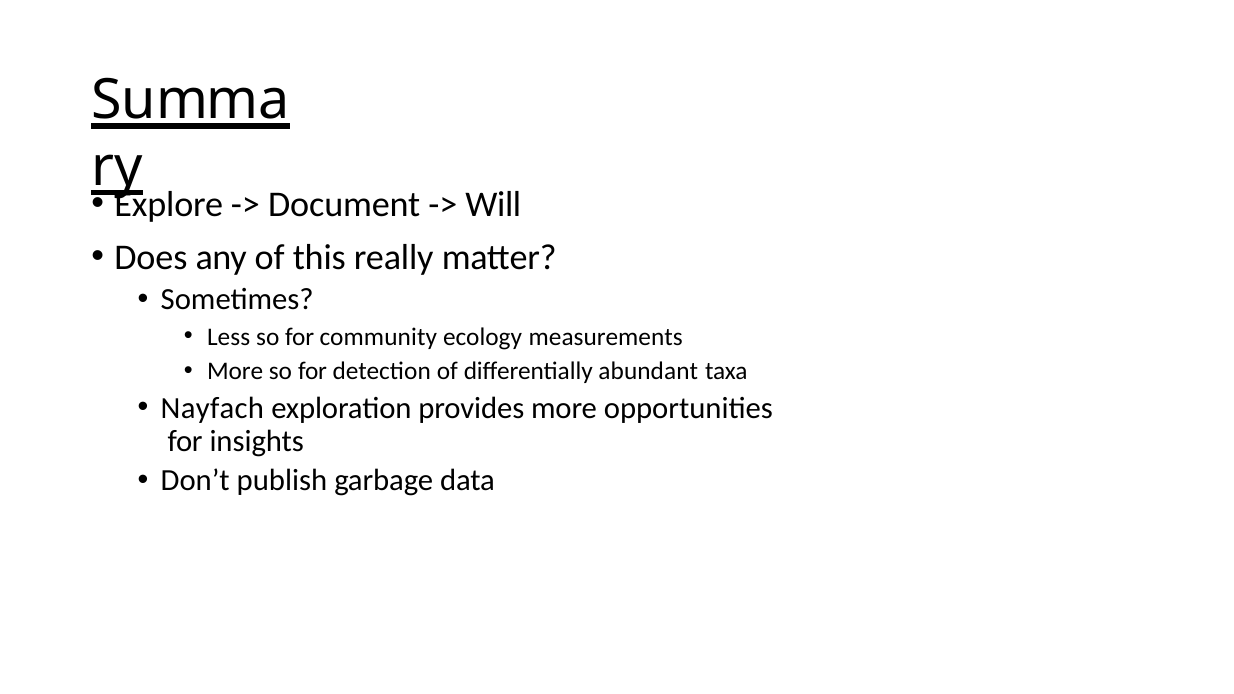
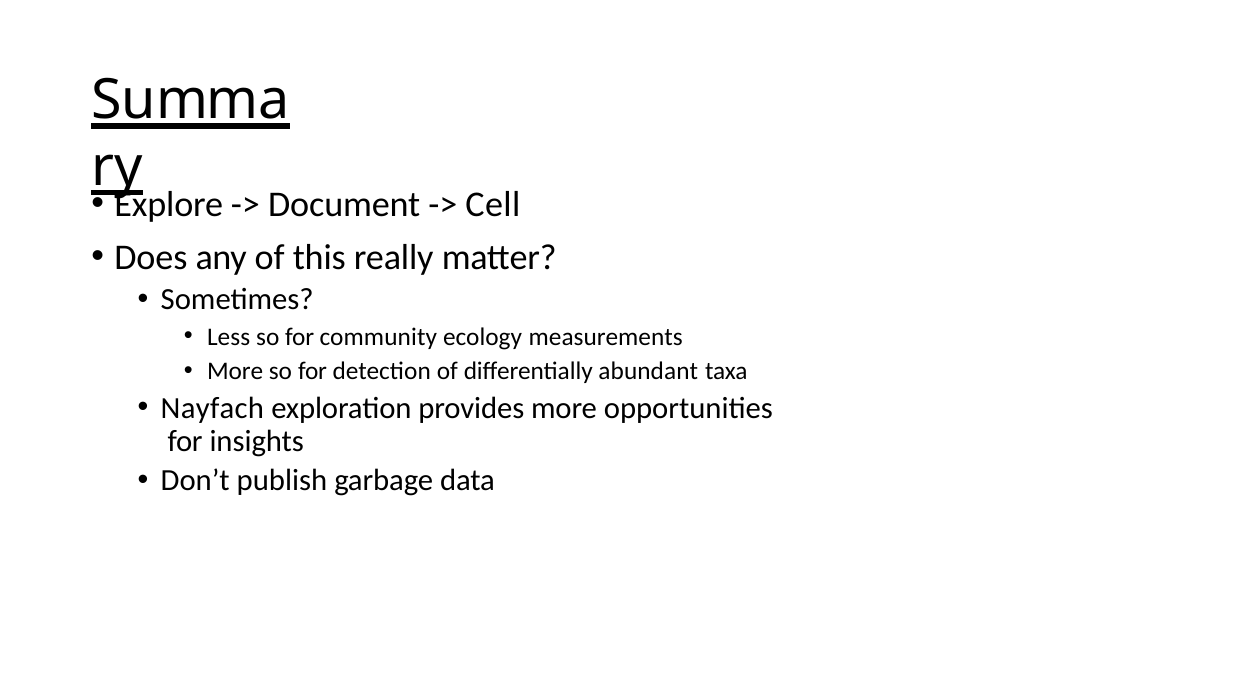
Will: Will -> Cell
